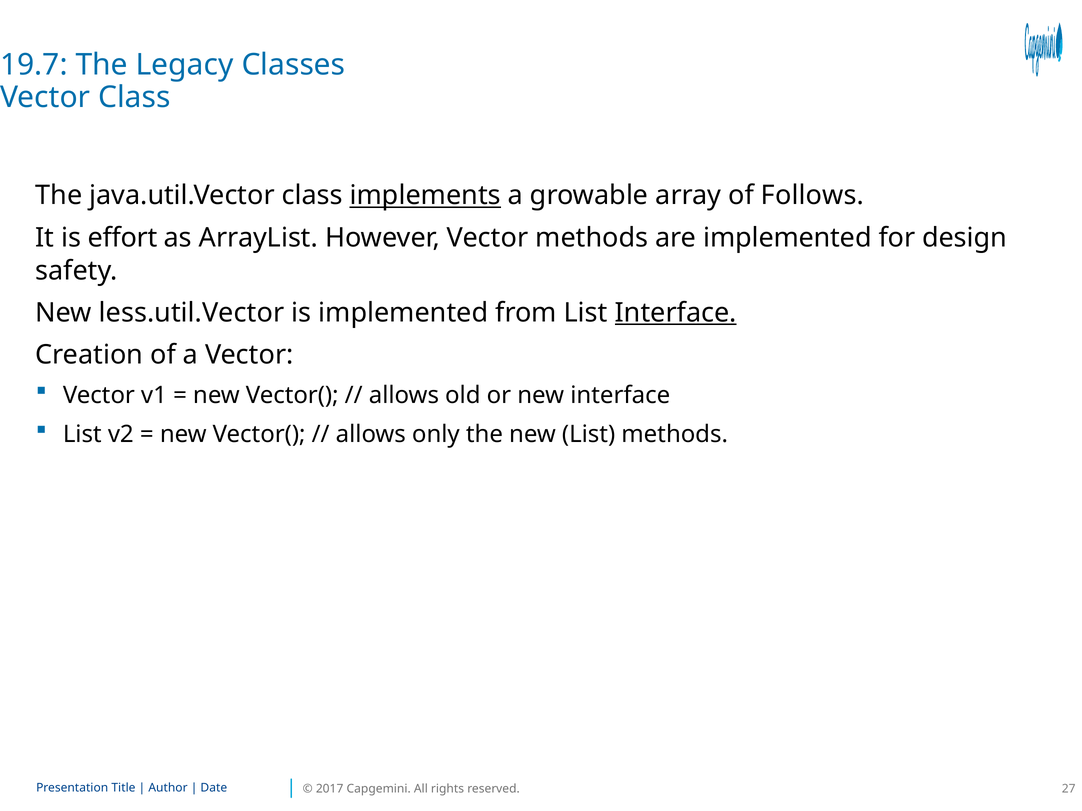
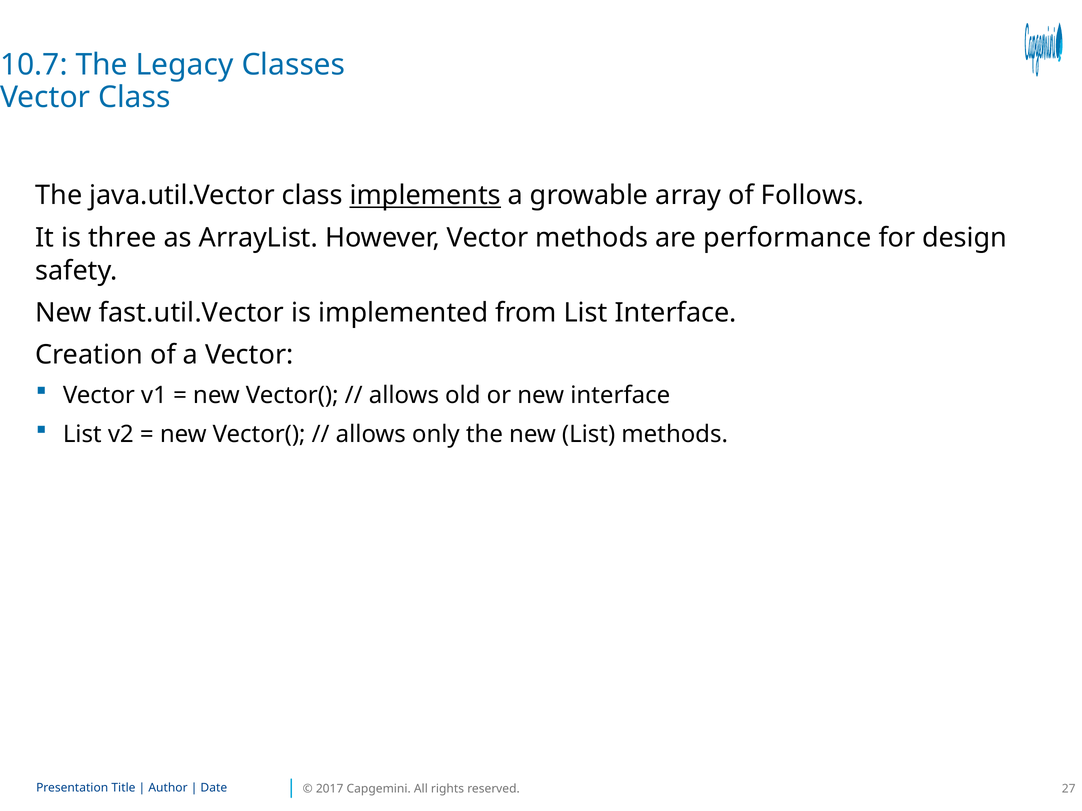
19.7: 19.7 -> 10.7
effort: effort -> three
are implemented: implemented -> performance
less.util.Vector: less.util.Vector -> fast.util.Vector
Interface at (676, 313) underline: present -> none
